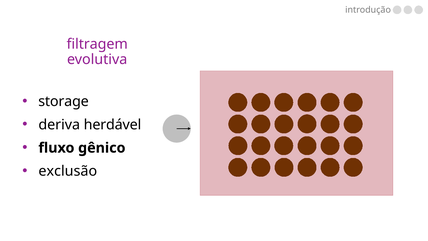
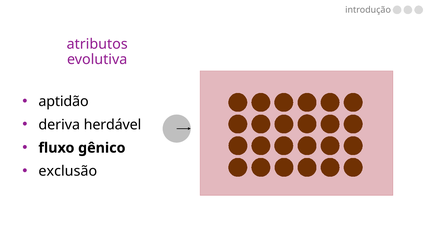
filtragem: filtragem -> atributos
storage: storage -> aptidão
